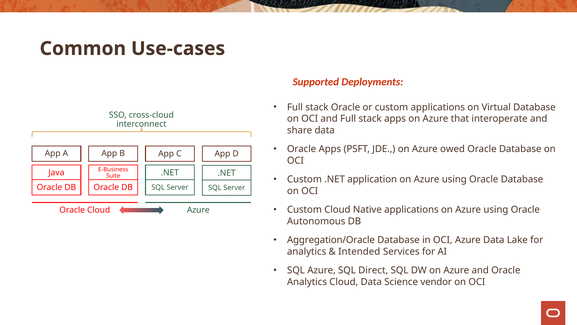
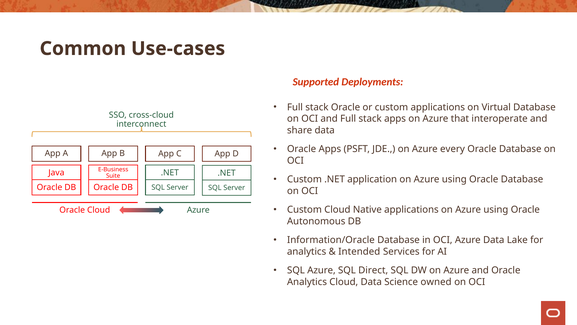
owed: owed -> every
Aggregation/Oracle: Aggregation/Oracle -> Information/Oracle
vendor: vendor -> owned
